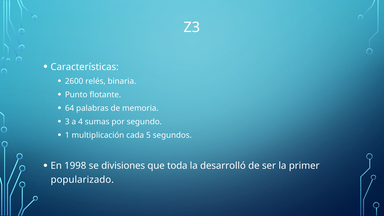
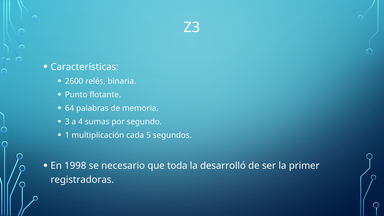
divisiones: divisiones -> necesario
popularizado: popularizado -> registradoras
